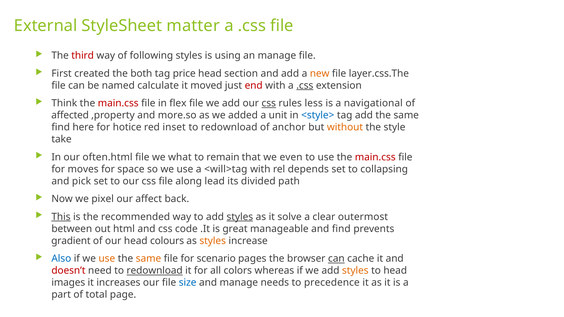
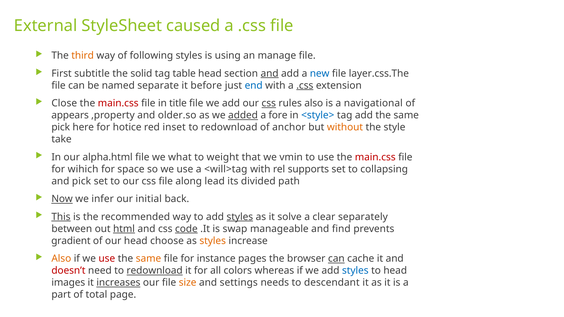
matter: matter -> caused
third colour: red -> orange
created: created -> subtitle
both: both -> solid
price: price -> table
and at (270, 74) underline: none -> present
new colour: orange -> blue
calculate: calculate -> separate
moved: moved -> before
end colour: red -> blue
Think: Think -> Close
flex: flex -> title
rules less: less -> also
affected: affected -> appears
more.so: more.so -> older.so
added underline: none -> present
unit: unit -> fore
find at (61, 127): find -> pick
often.html: often.html -> alpha.html
remain: remain -> weight
even: even -> vmin
moves: moves -> wihich
depends: depends -> supports
Now underline: none -> present
pixel: pixel -> infer
affect: affect -> initial
outermost: outermost -> separately
html underline: none -> present
code underline: none -> present
great: great -> swap
colours: colours -> choose
Also at (61, 259) colour: blue -> orange
use at (107, 259) colour: orange -> red
scenario: scenario -> instance
styles at (355, 271) colour: orange -> blue
increases underline: none -> present
size colour: blue -> orange
and manage: manage -> settings
precedence: precedence -> descendant
